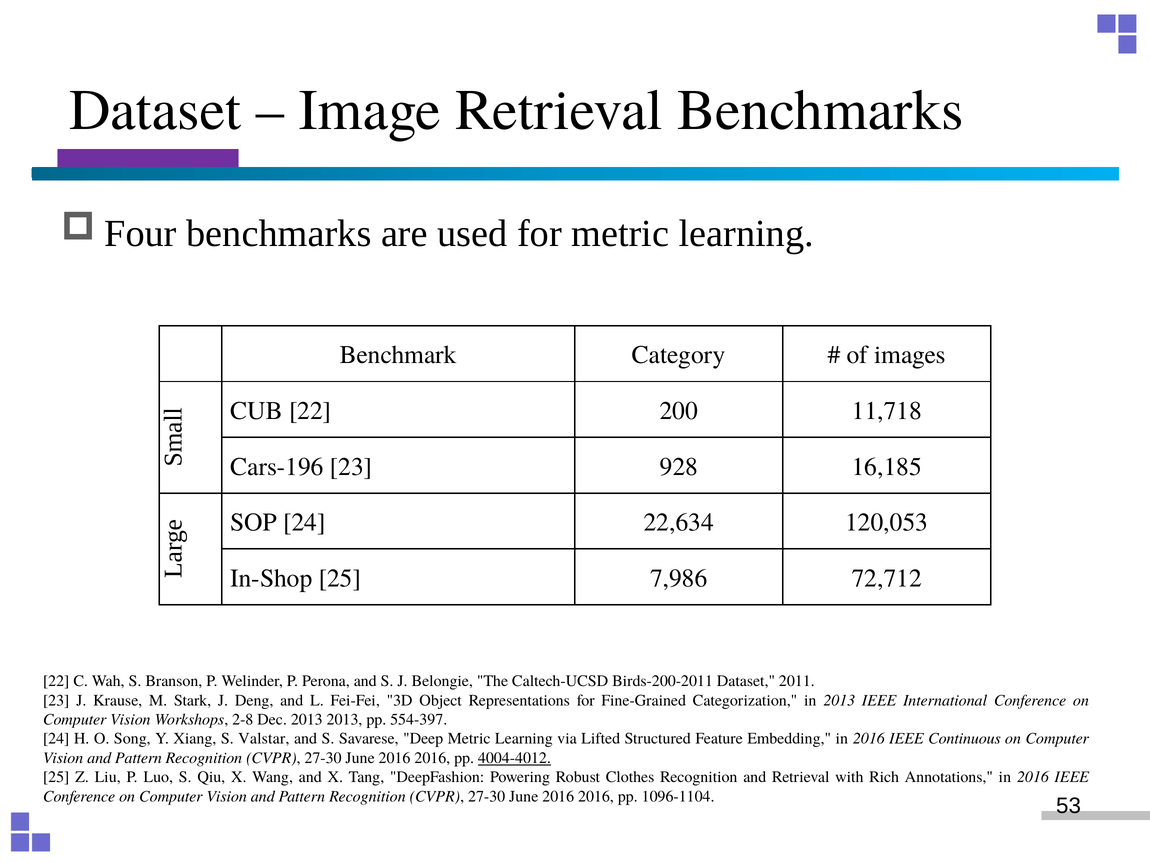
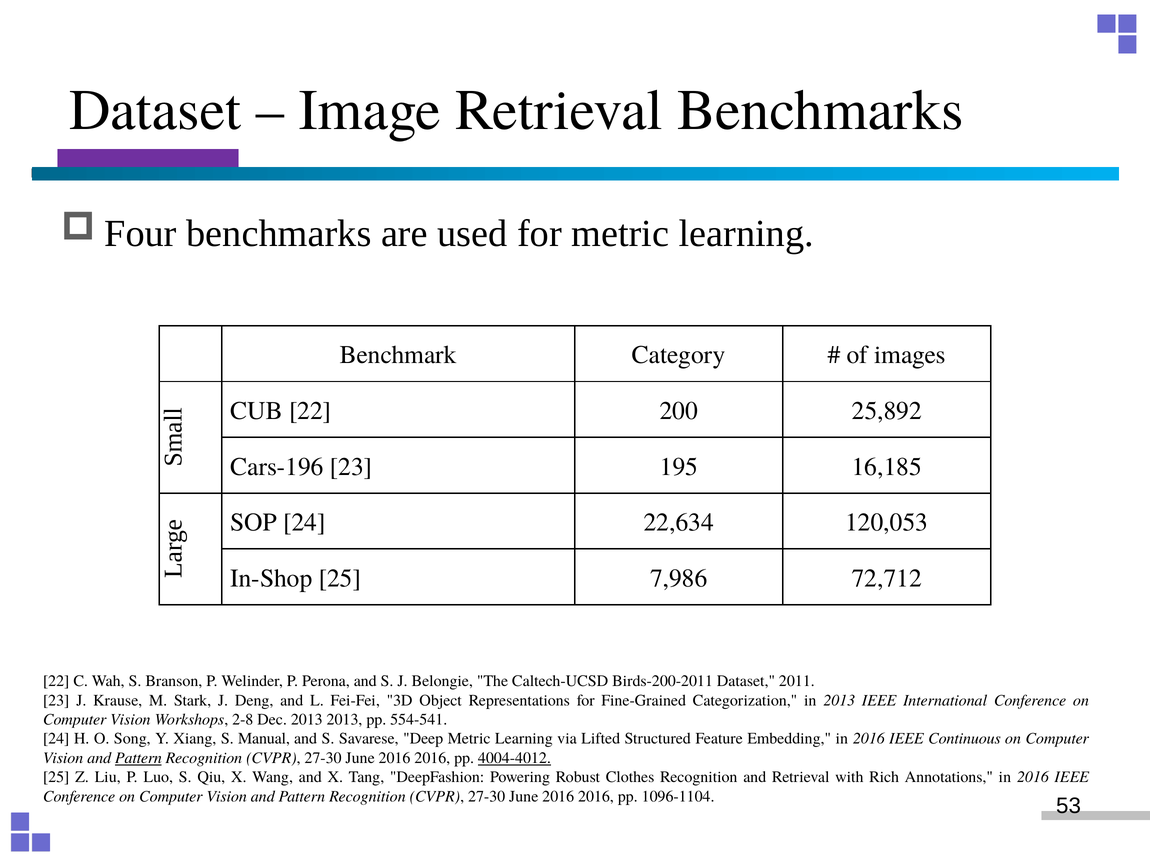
11,718: 11,718 -> 25,892
928: 928 -> 195
554-397: 554-397 -> 554-541
Valstar: Valstar -> Manual
Pattern at (138, 758) underline: none -> present
